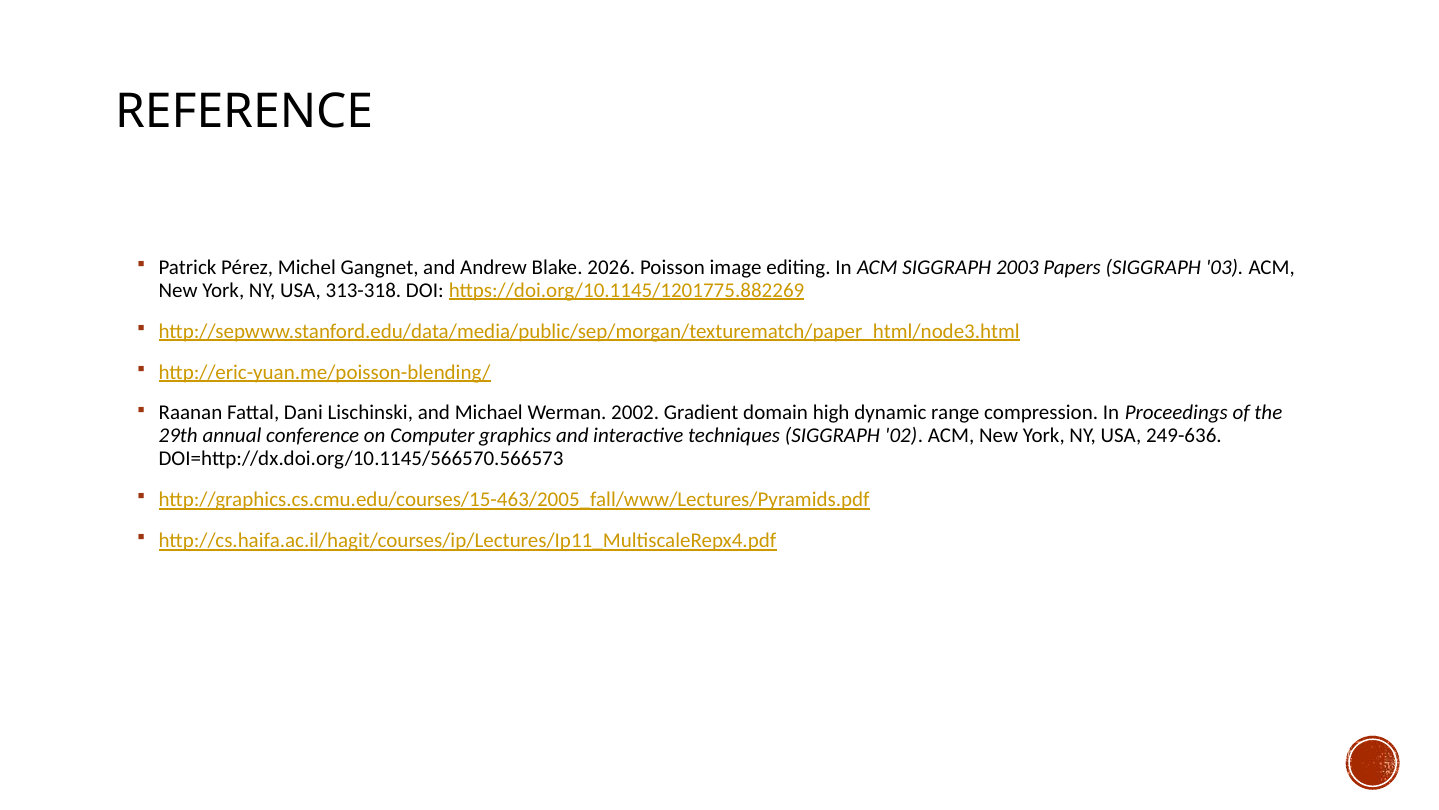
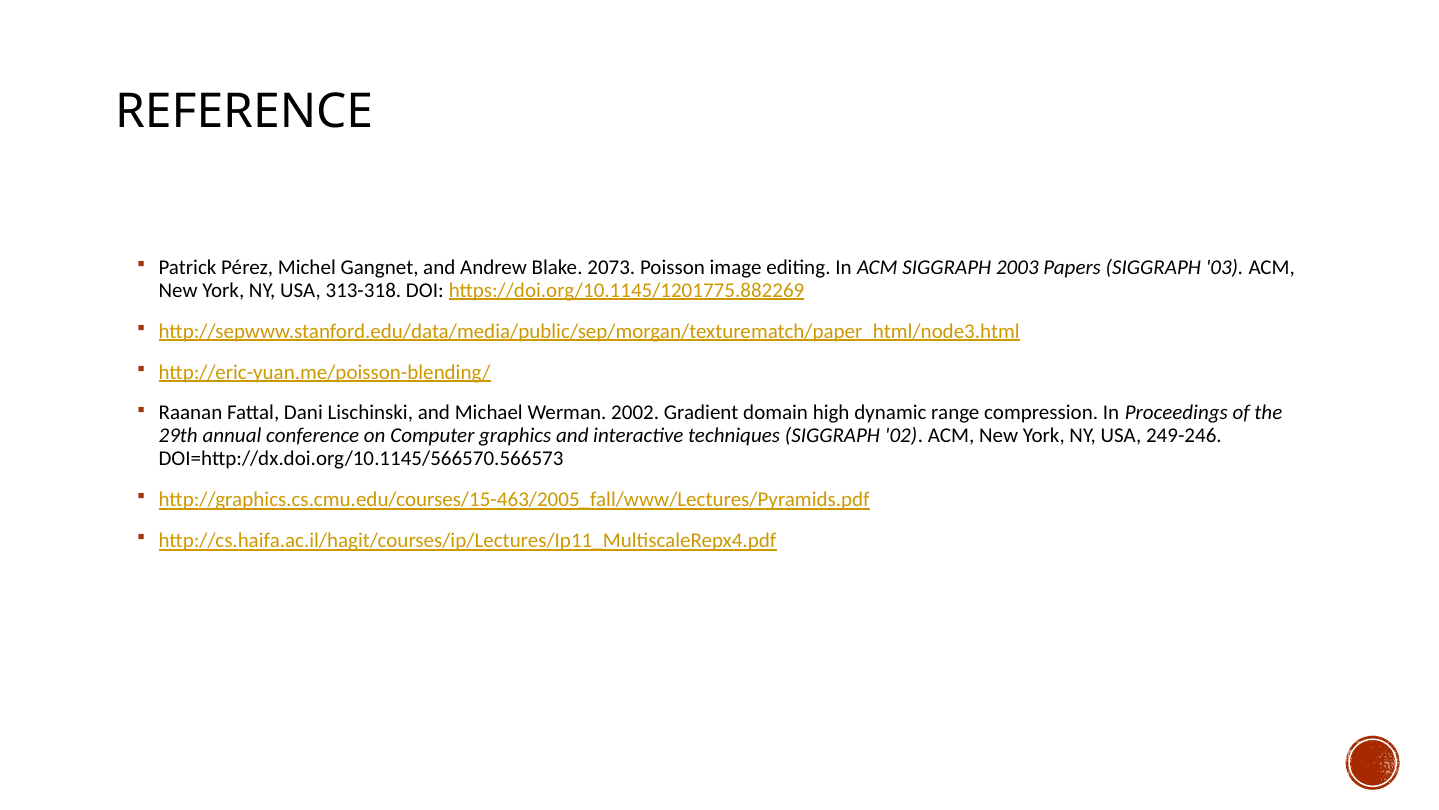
2026: 2026 -> 2073
249-636: 249-636 -> 249-246
